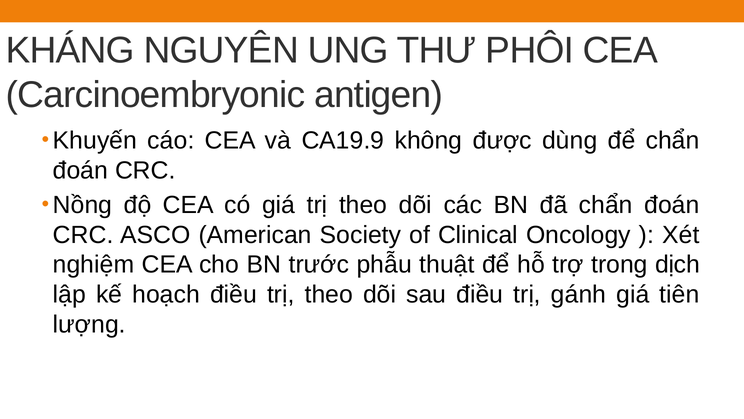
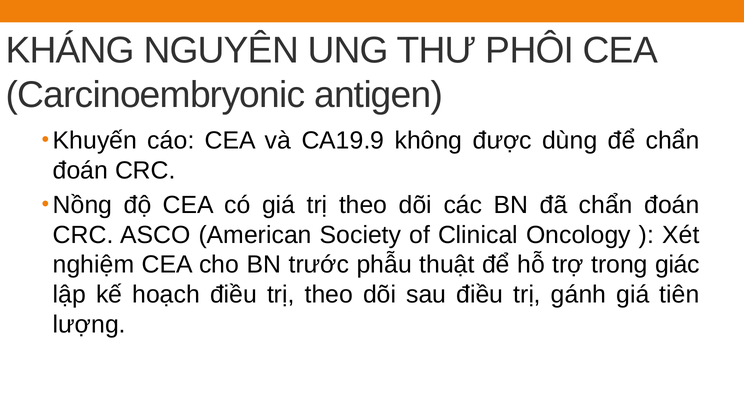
dịch: dịch -> giác
